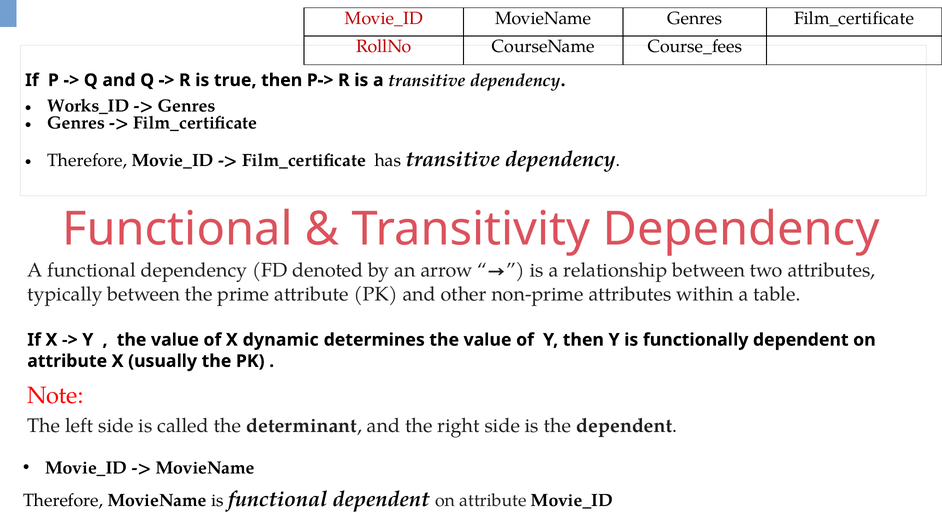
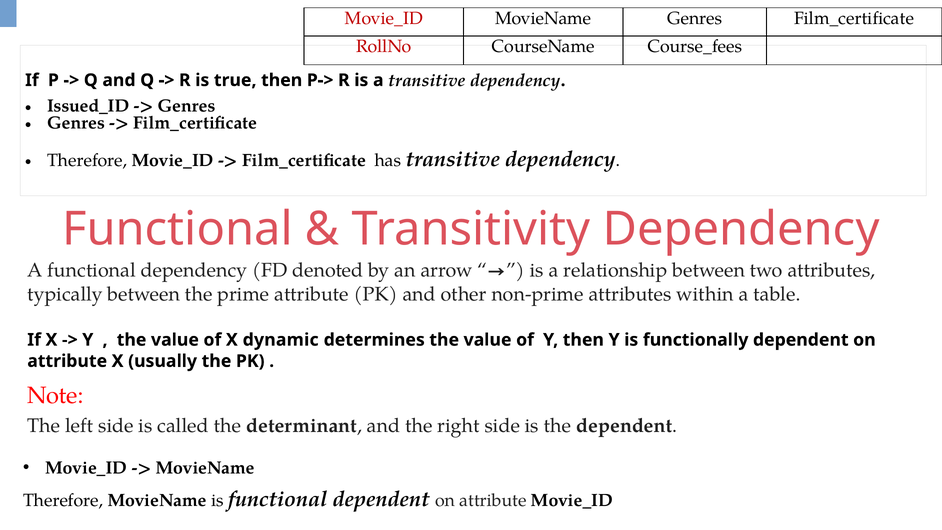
Works_ID: Works_ID -> Issued_ID
